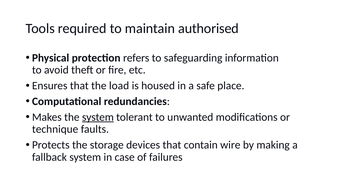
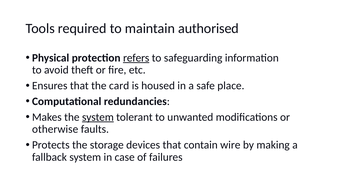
refers underline: none -> present
load: load -> card
technique: technique -> otherwise
